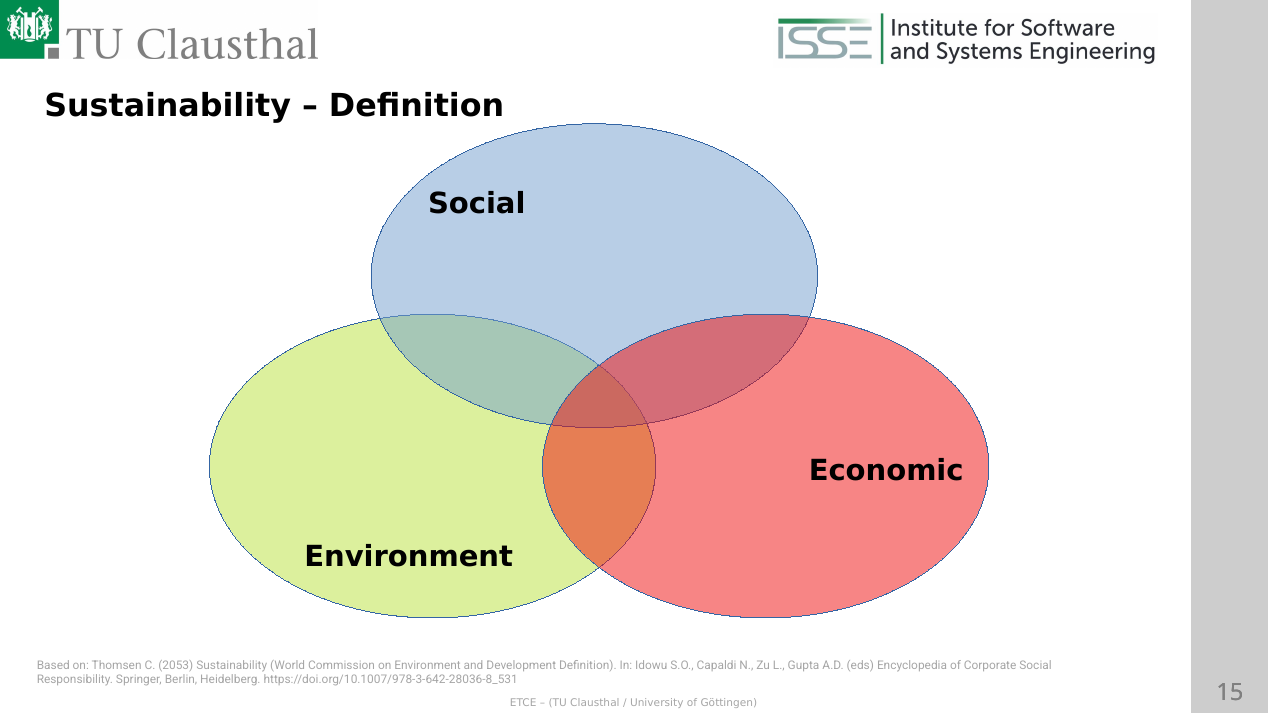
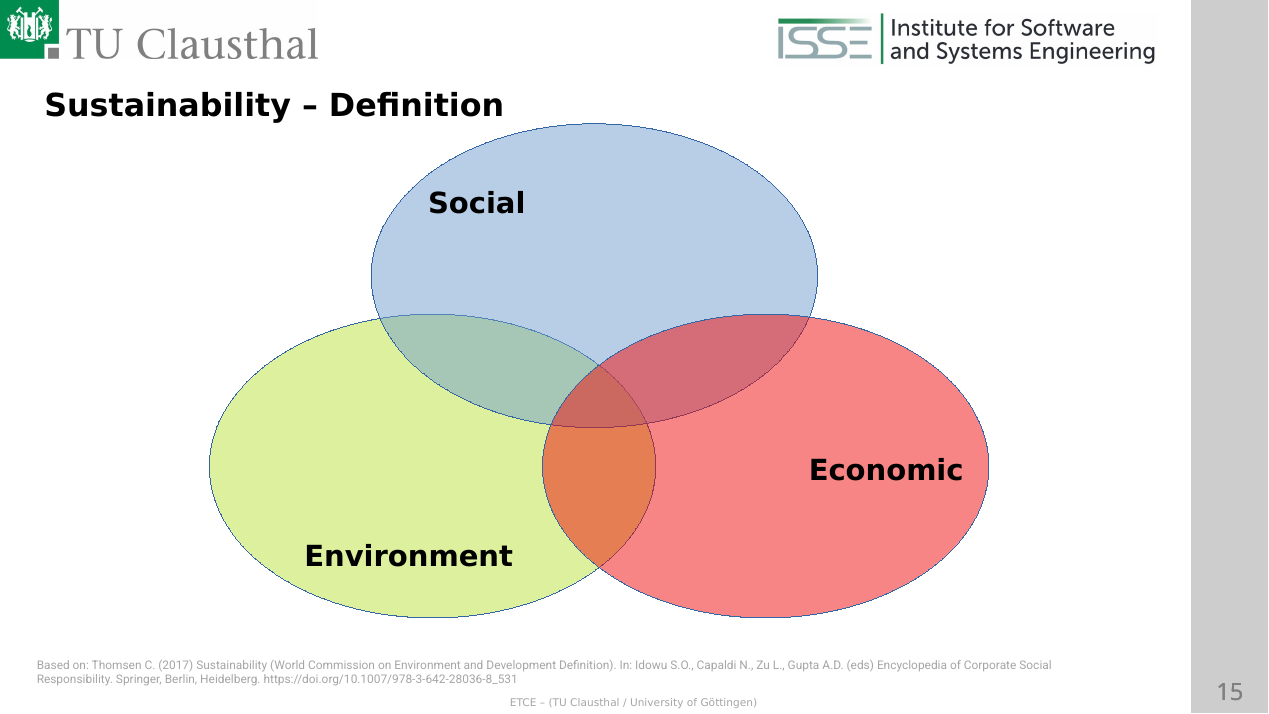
2053: 2053 -> 2017
